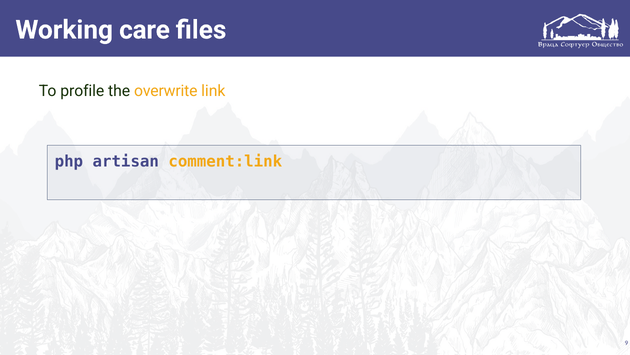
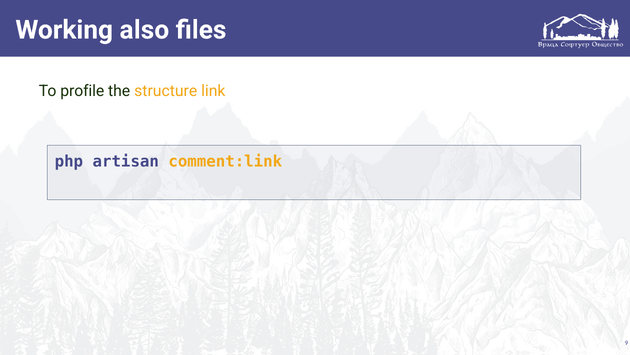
care: care -> also
overwrite: overwrite -> structure
